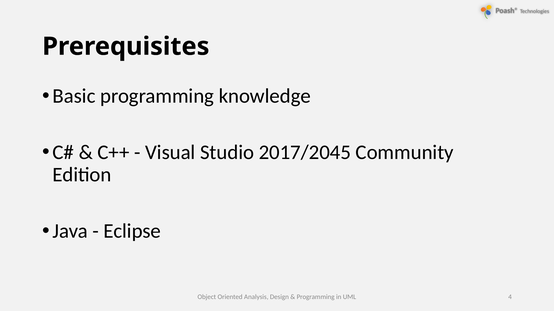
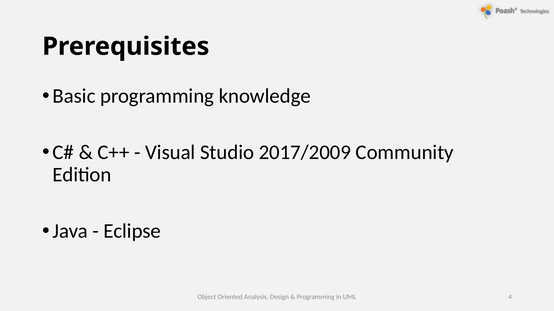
2017/2045: 2017/2045 -> 2017/2009
